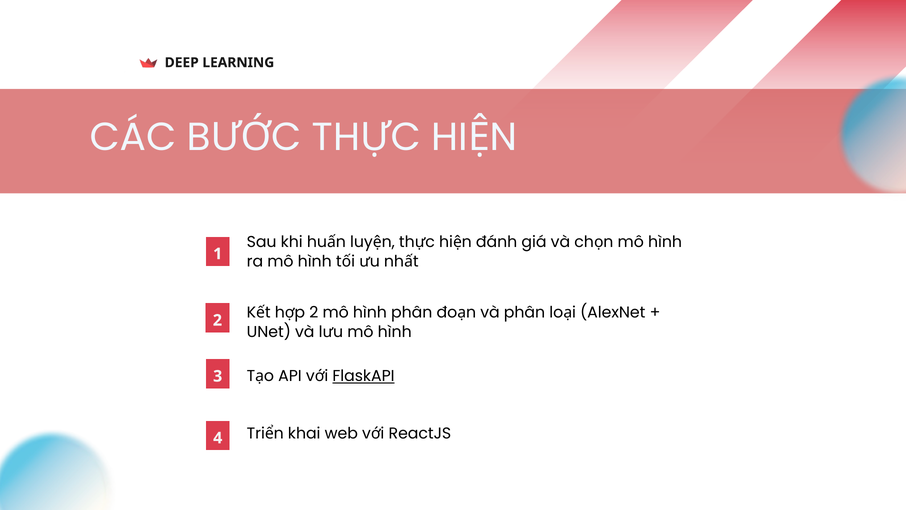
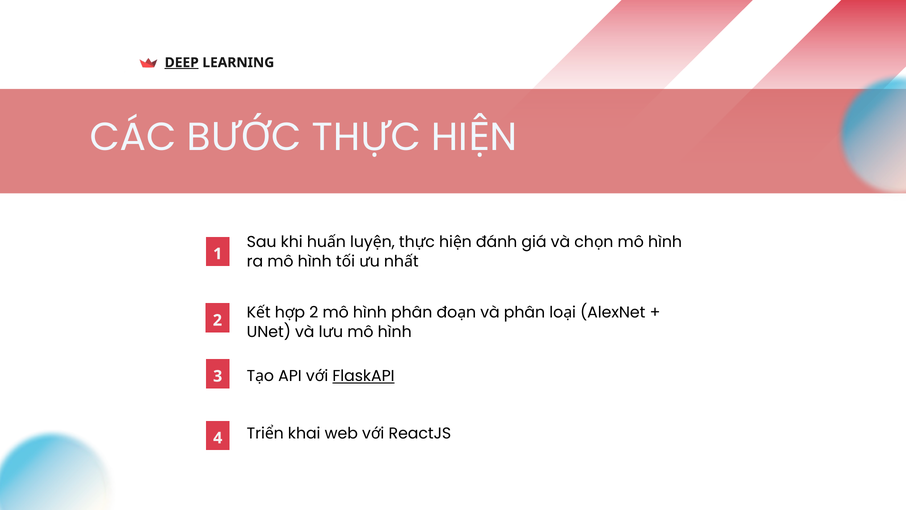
DEEP underline: none -> present
